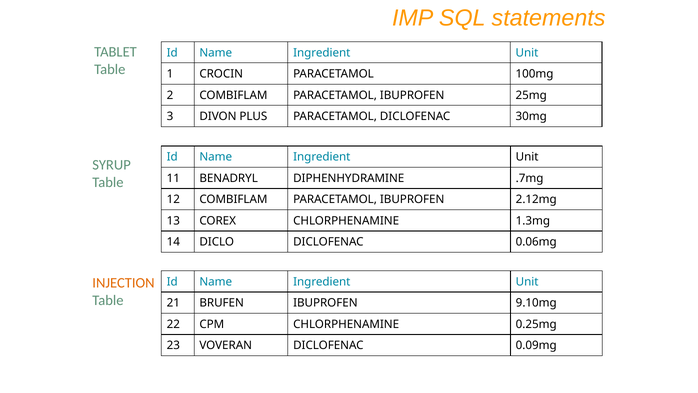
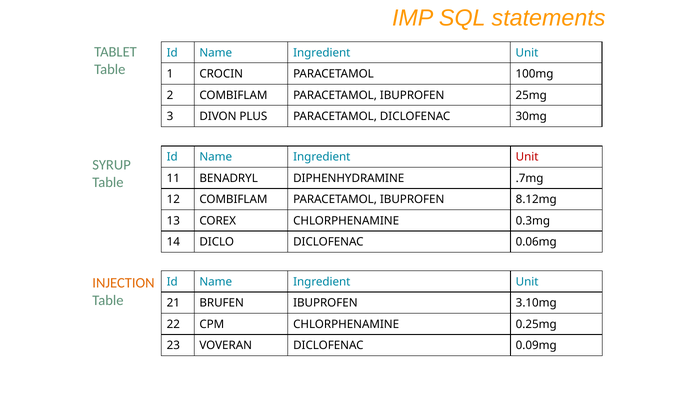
Unit at (527, 157) colour: black -> red
2.12mg: 2.12mg -> 8.12mg
1.3mg: 1.3mg -> 0.3mg
9.10mg: 9.10mg -> 3.10mg
